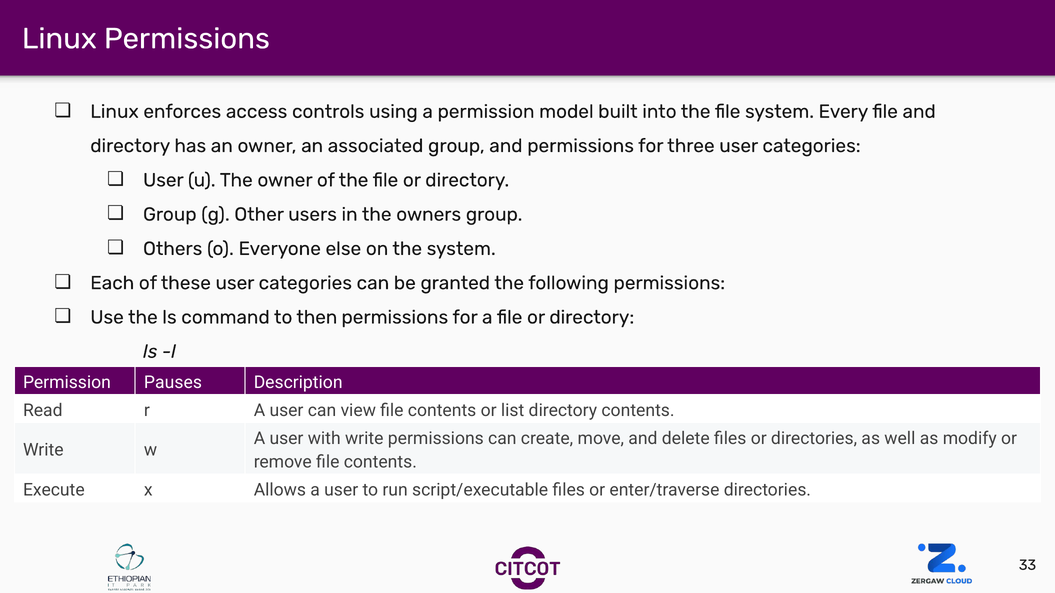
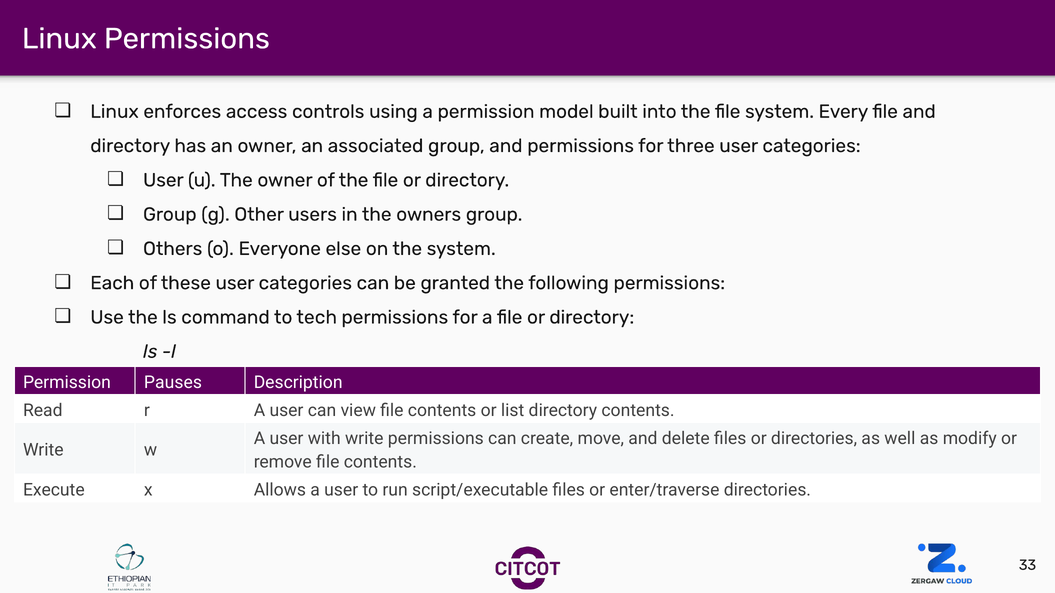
then: then -> tech
